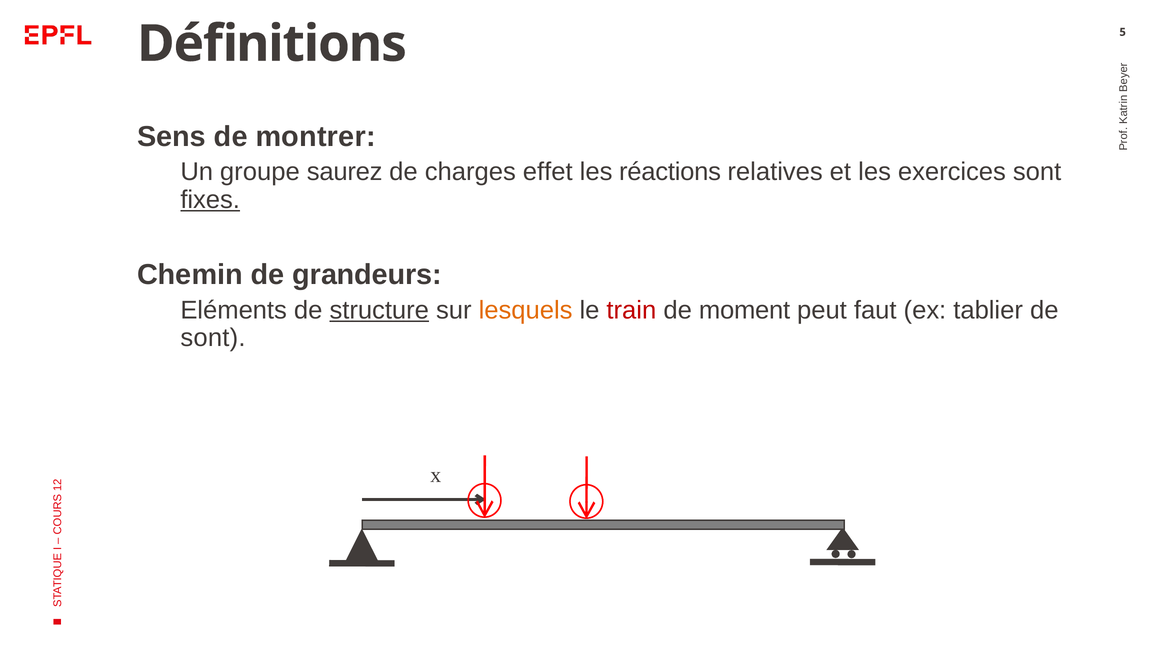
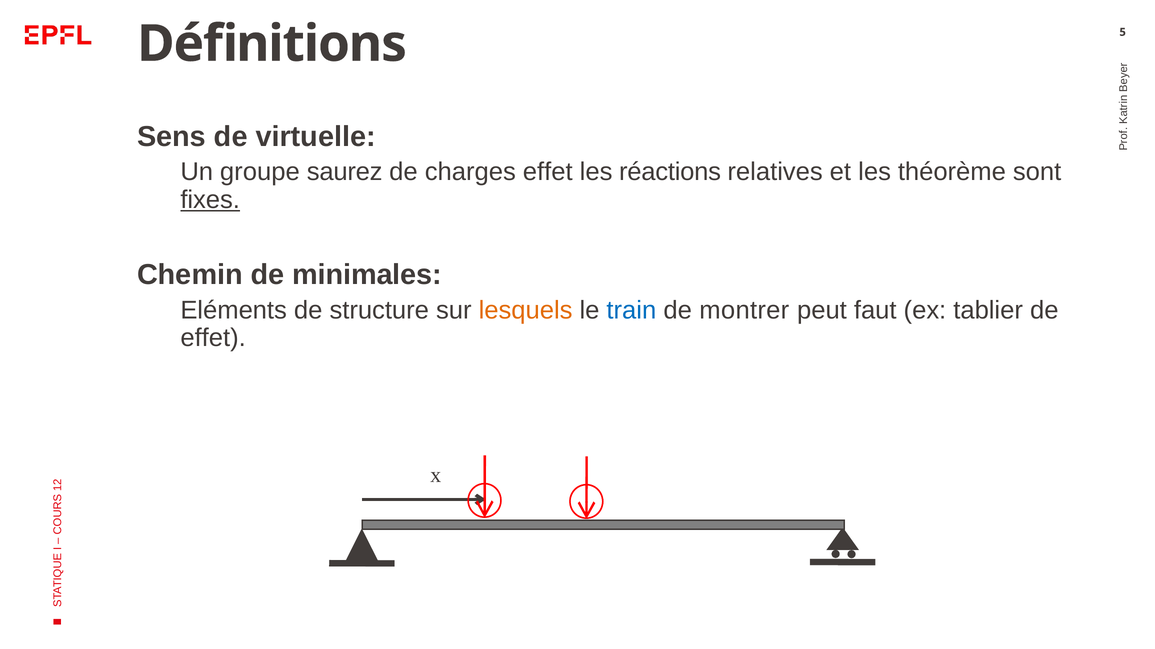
montrer: montrer -> virtuelle
exercices: exercices -> théorème
grandeurs: grandeurs -> minimales
structure underline: present -> none
train colour: red -> blue
moment: moment -> montrer
sont at (213, 338): sont -> effet
